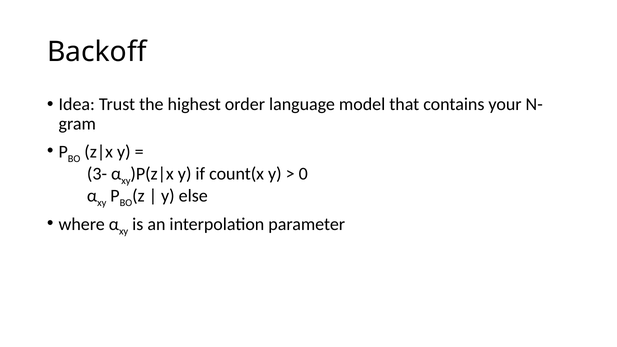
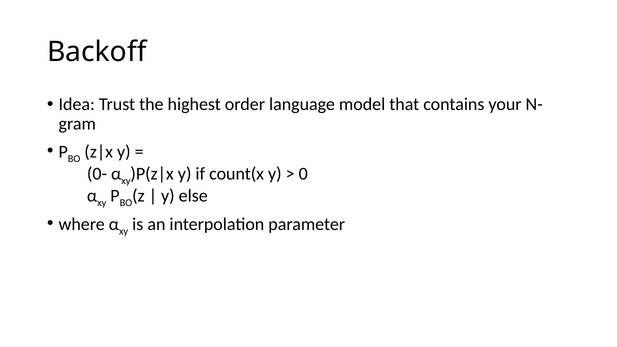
3-: 3- -> 0-
